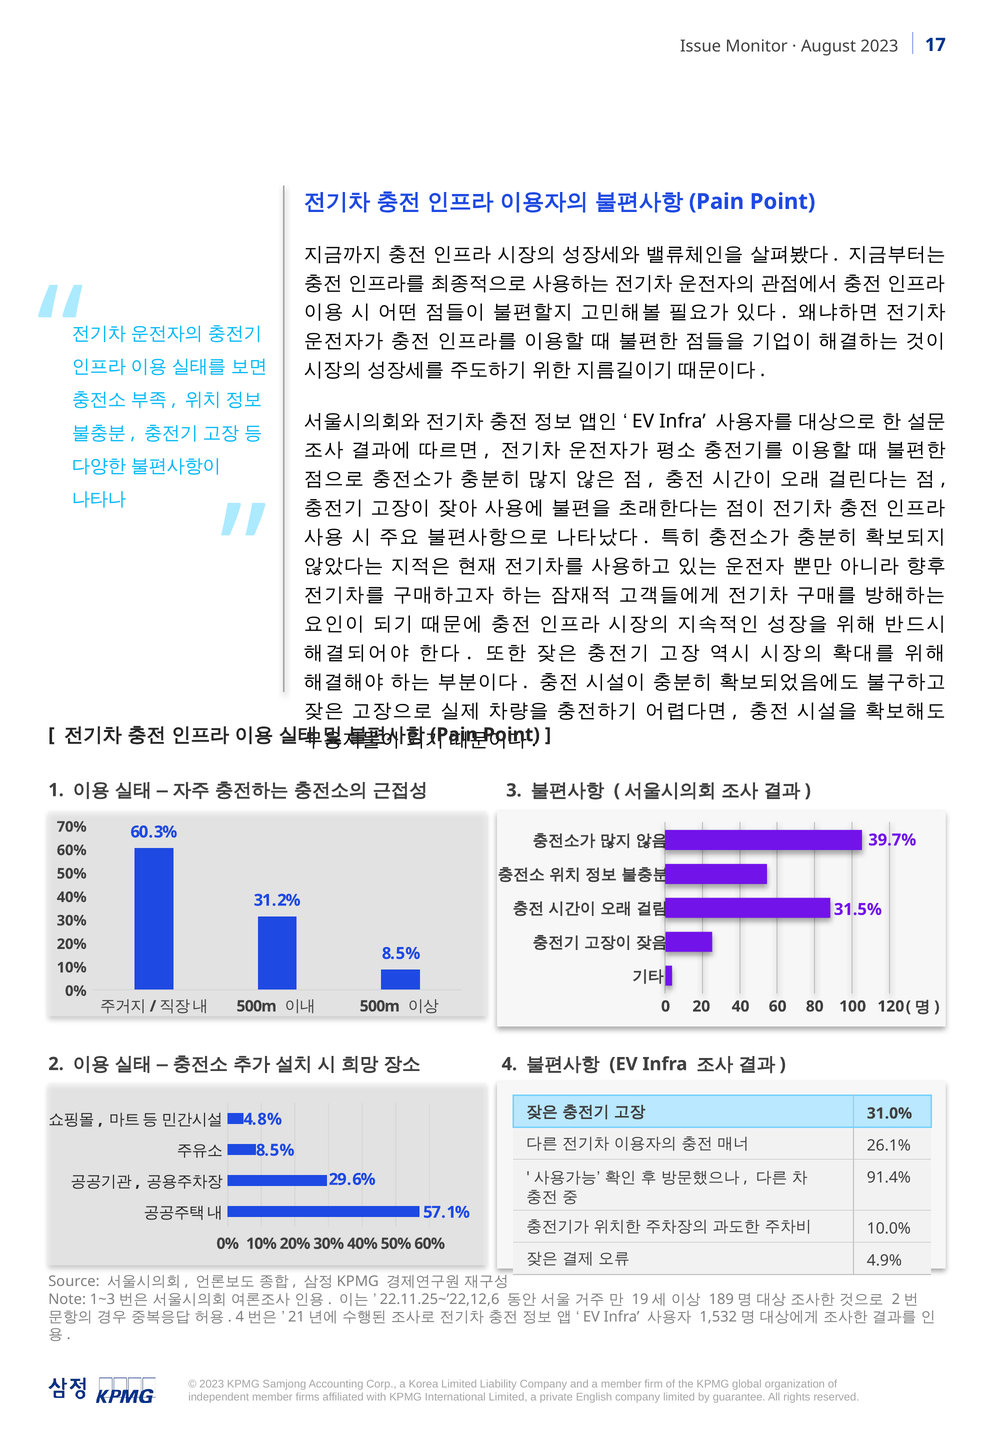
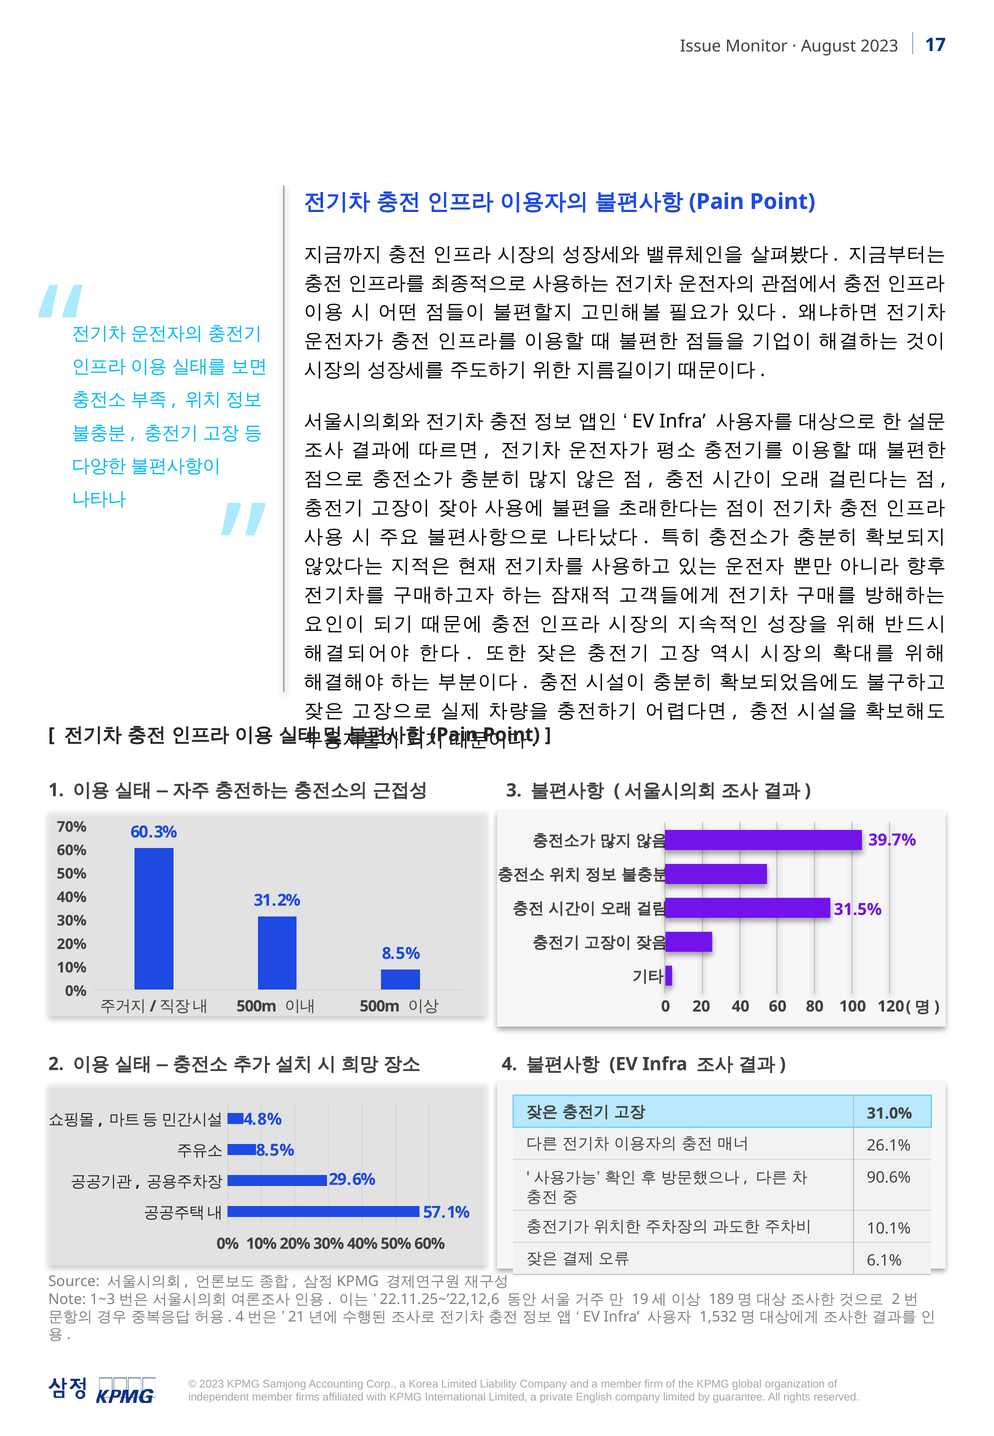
91.4%: 91.4% -> 90.6%
10.0%: 10.0% -> 10.1%
4.9%: 4.9% -> 6.1%
